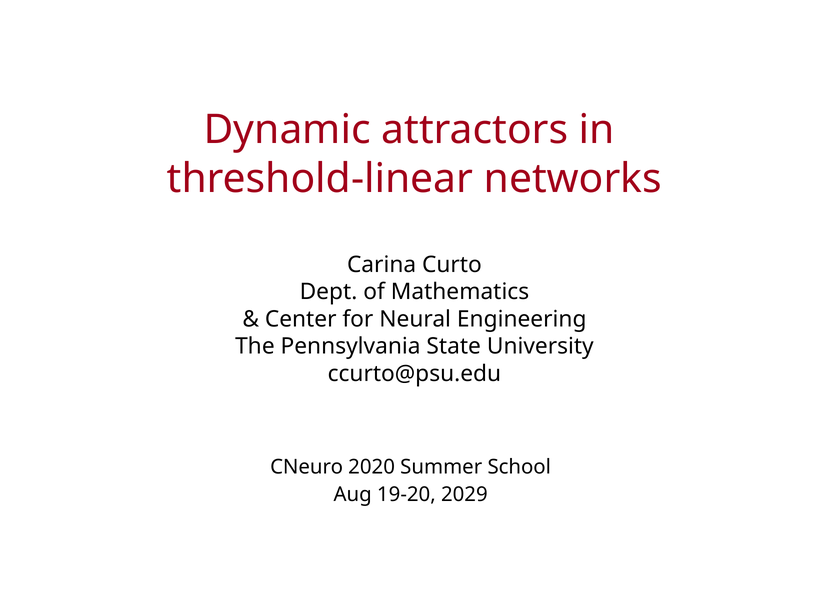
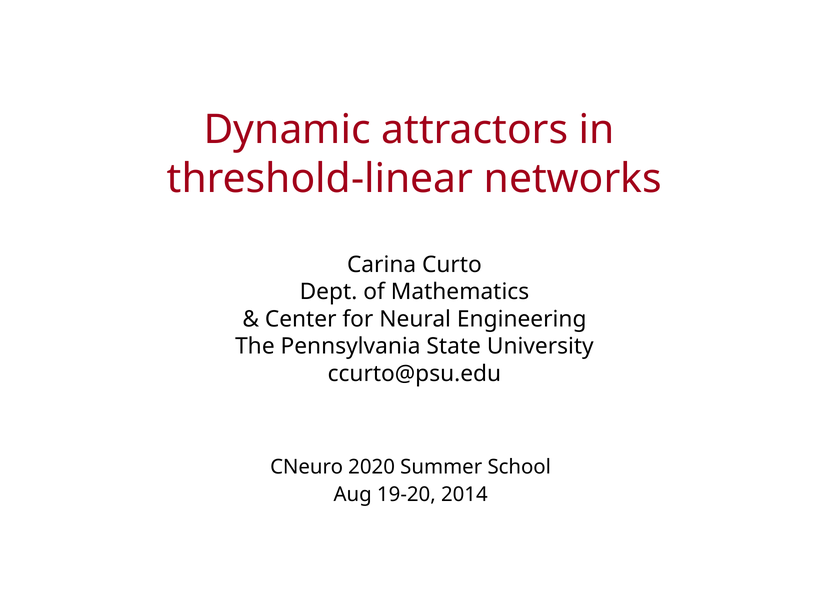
2029: 2029 -> 2014
